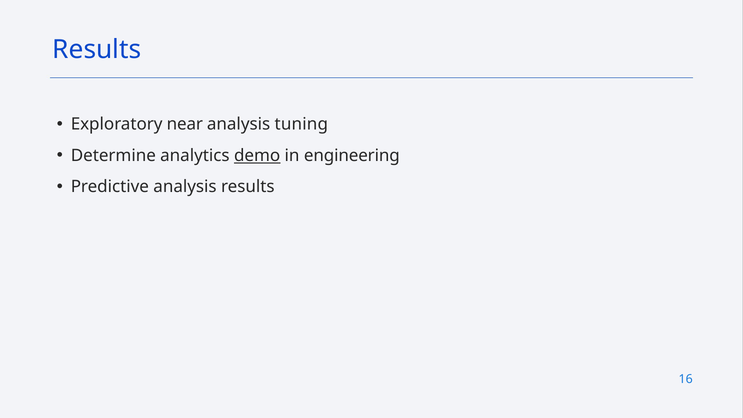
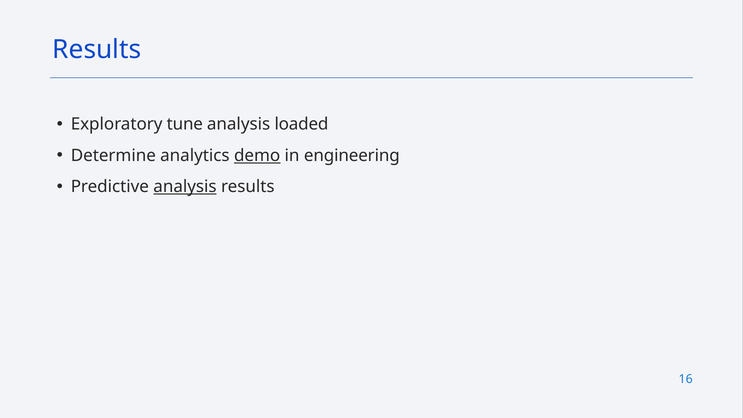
near: near -> tune
tuning: tuning -> loaded
analysis at (185, 187) underline: none -> present
